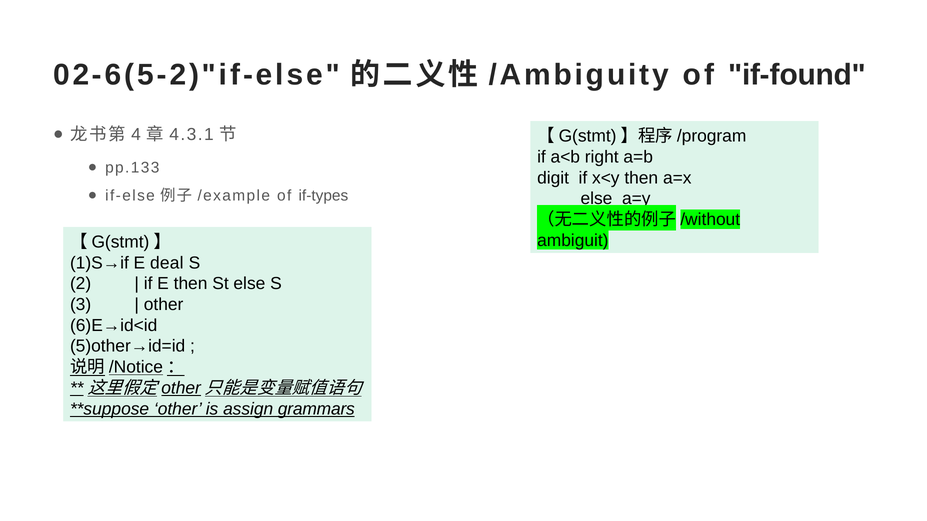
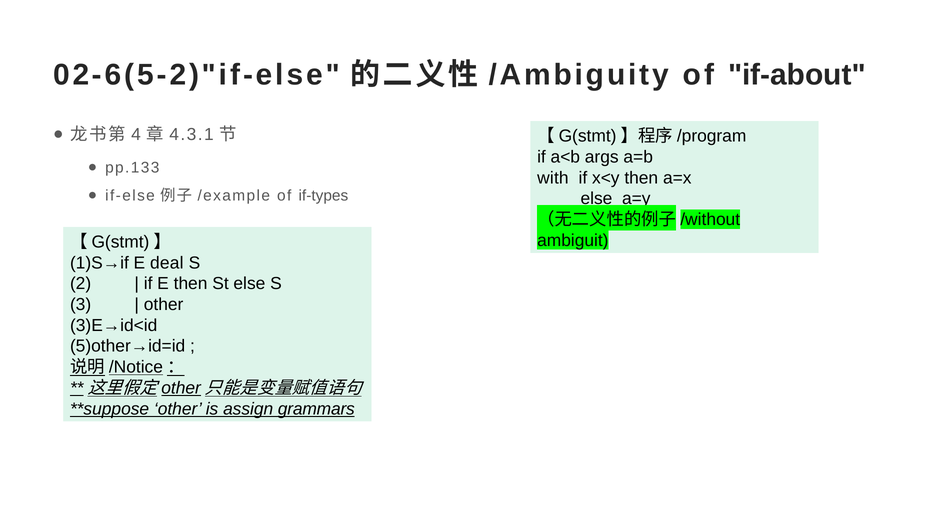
if-found: if-found -> if-about
right: right -> args
digit: digit -> with
6)E→id<id: 6)E→id<id -> 3)E→id<id
